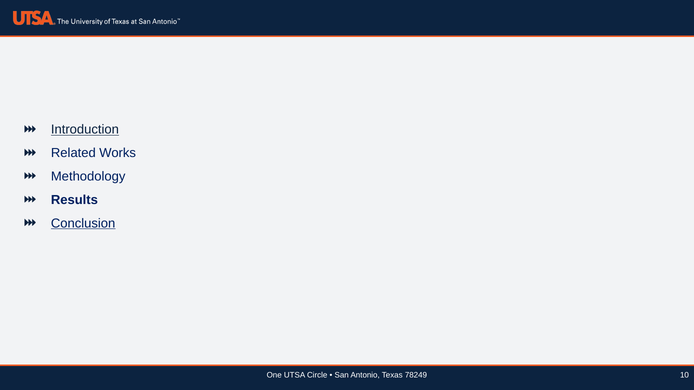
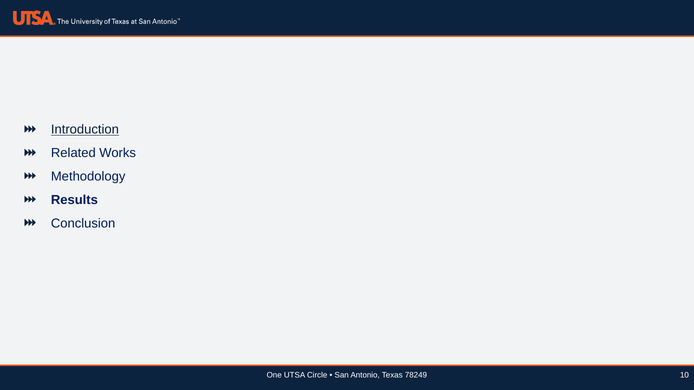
Conclusion underline: present -> none
